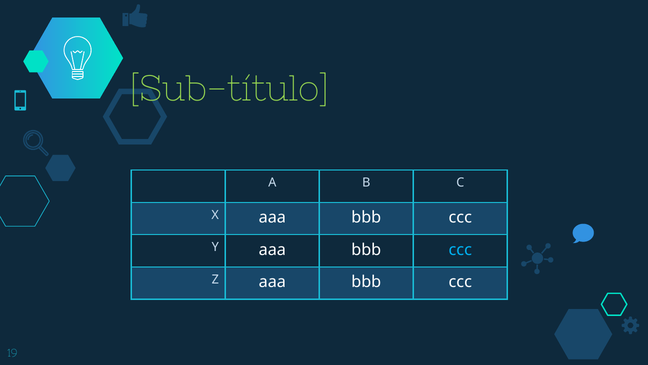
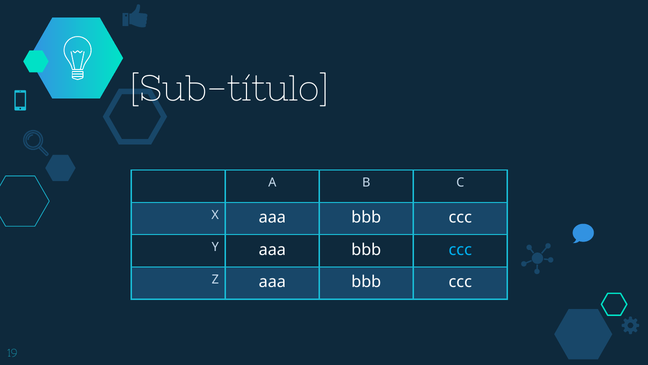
Sub-título colour: light green -> white
